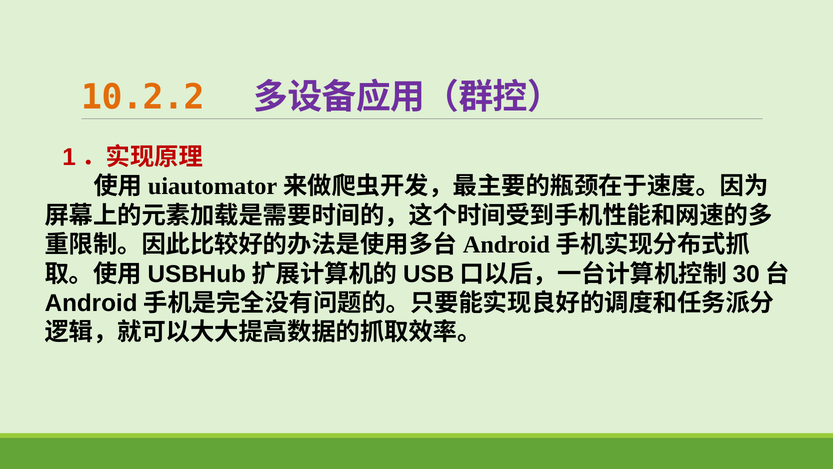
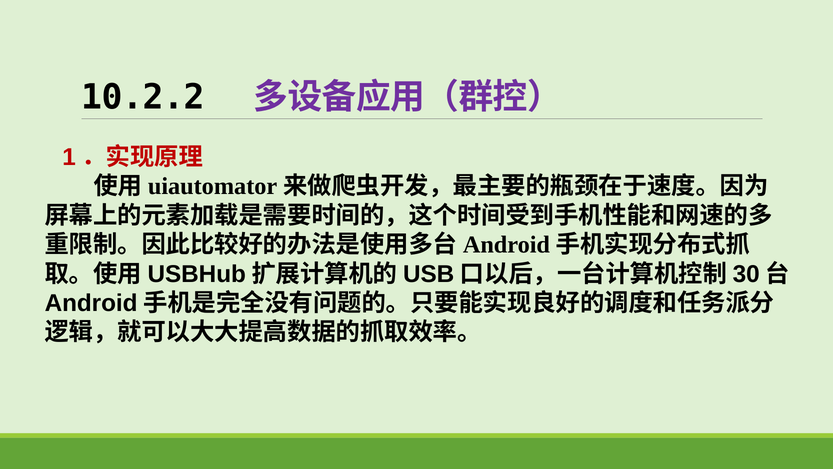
10.2.2 colour: orange -> black
